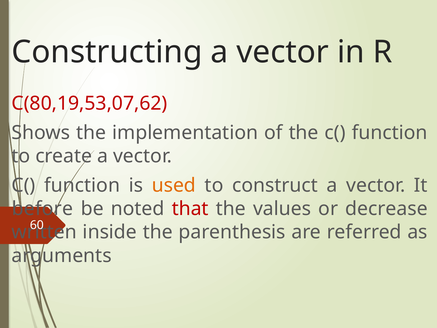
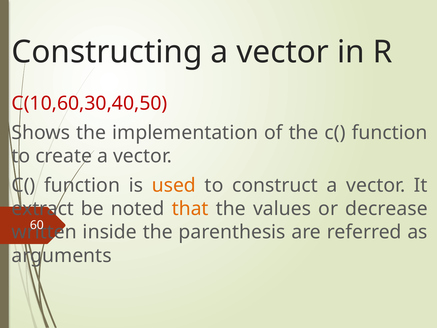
C(80,19,53,07,62: C(80,19,53,07,62 -> C(10,60,30,40,50
before: before -> extract
that colour: red -> orange
